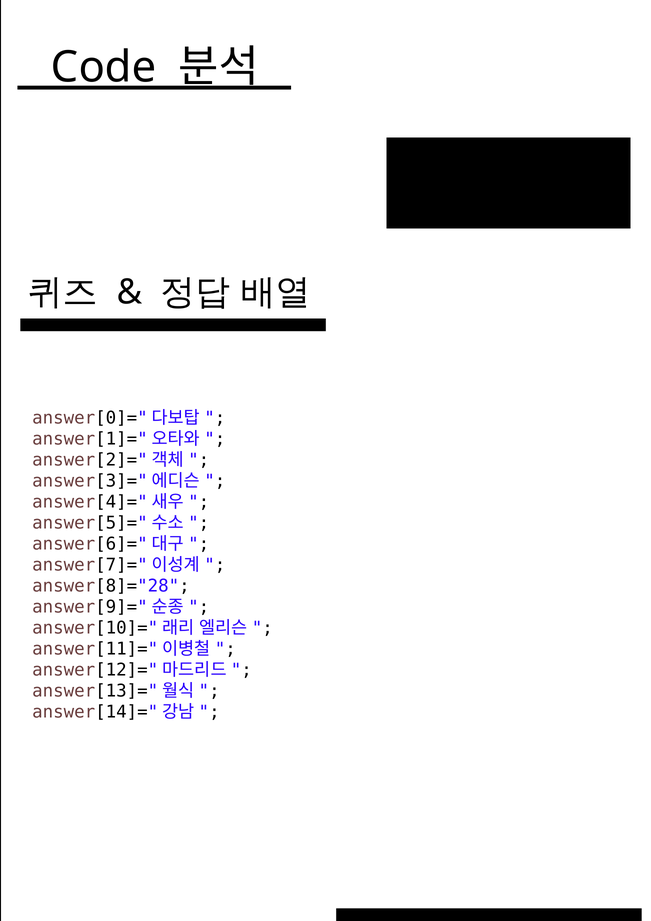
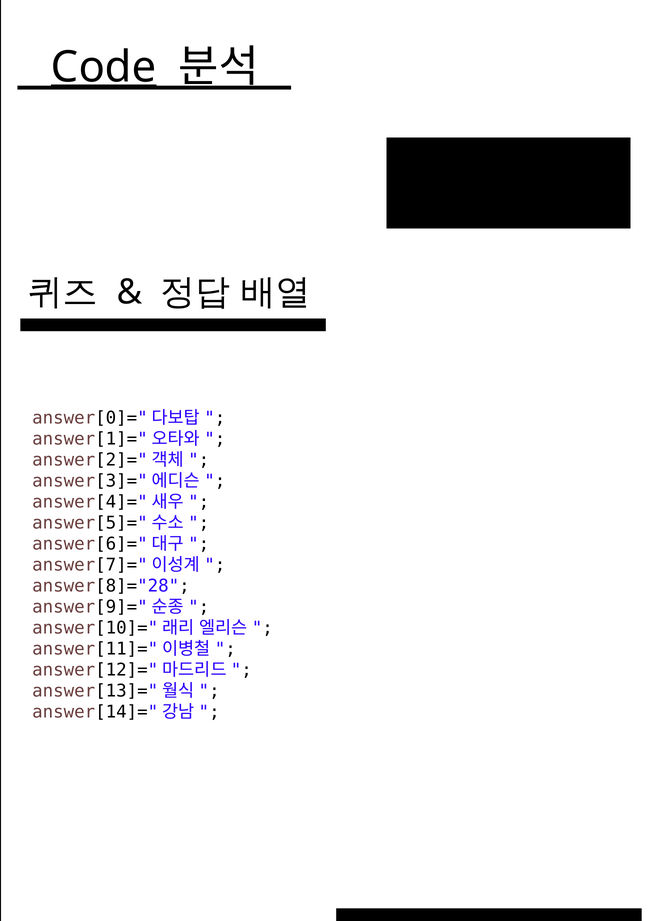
Code underline: none -> present
